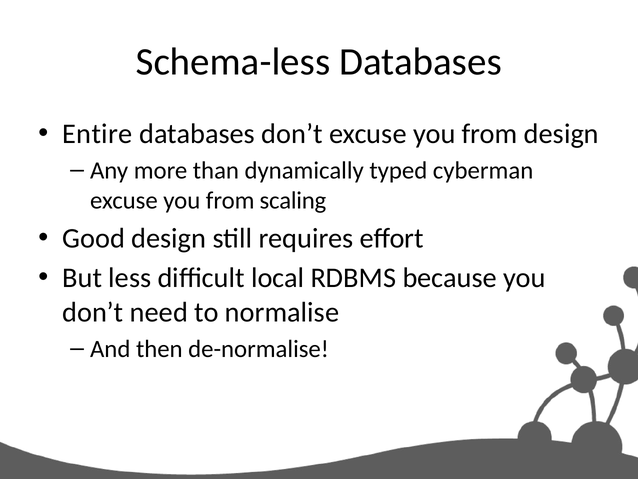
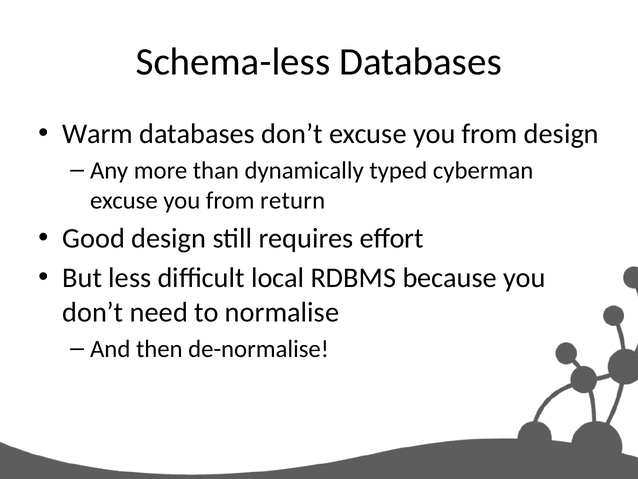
Entire: Entire -> Warm
scaling: scaling -> return
